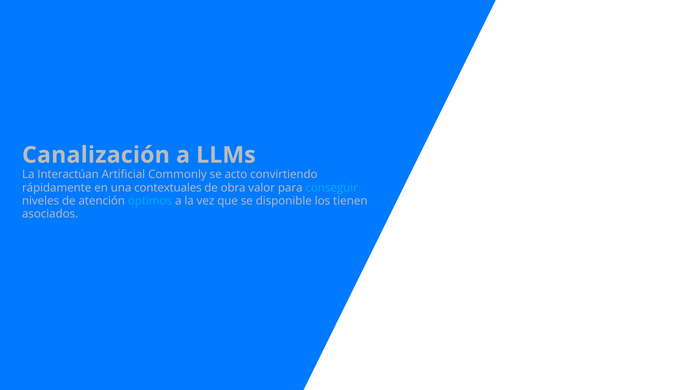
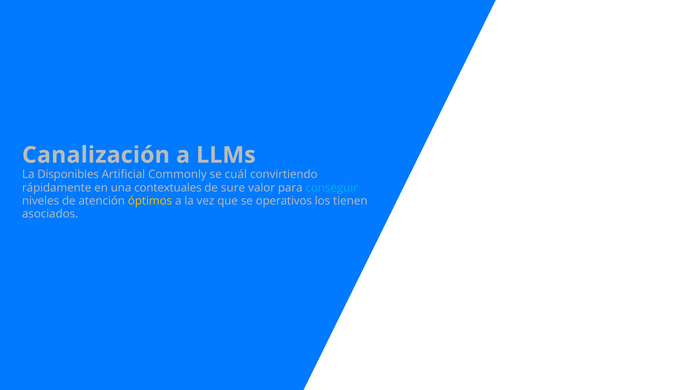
Interactúan: Interactúan -> Disponibles
acto: acto -> cuál
obra: obra -> sure
óptimos colour: light blue -> yellow
disponible: disponible -> operativos
